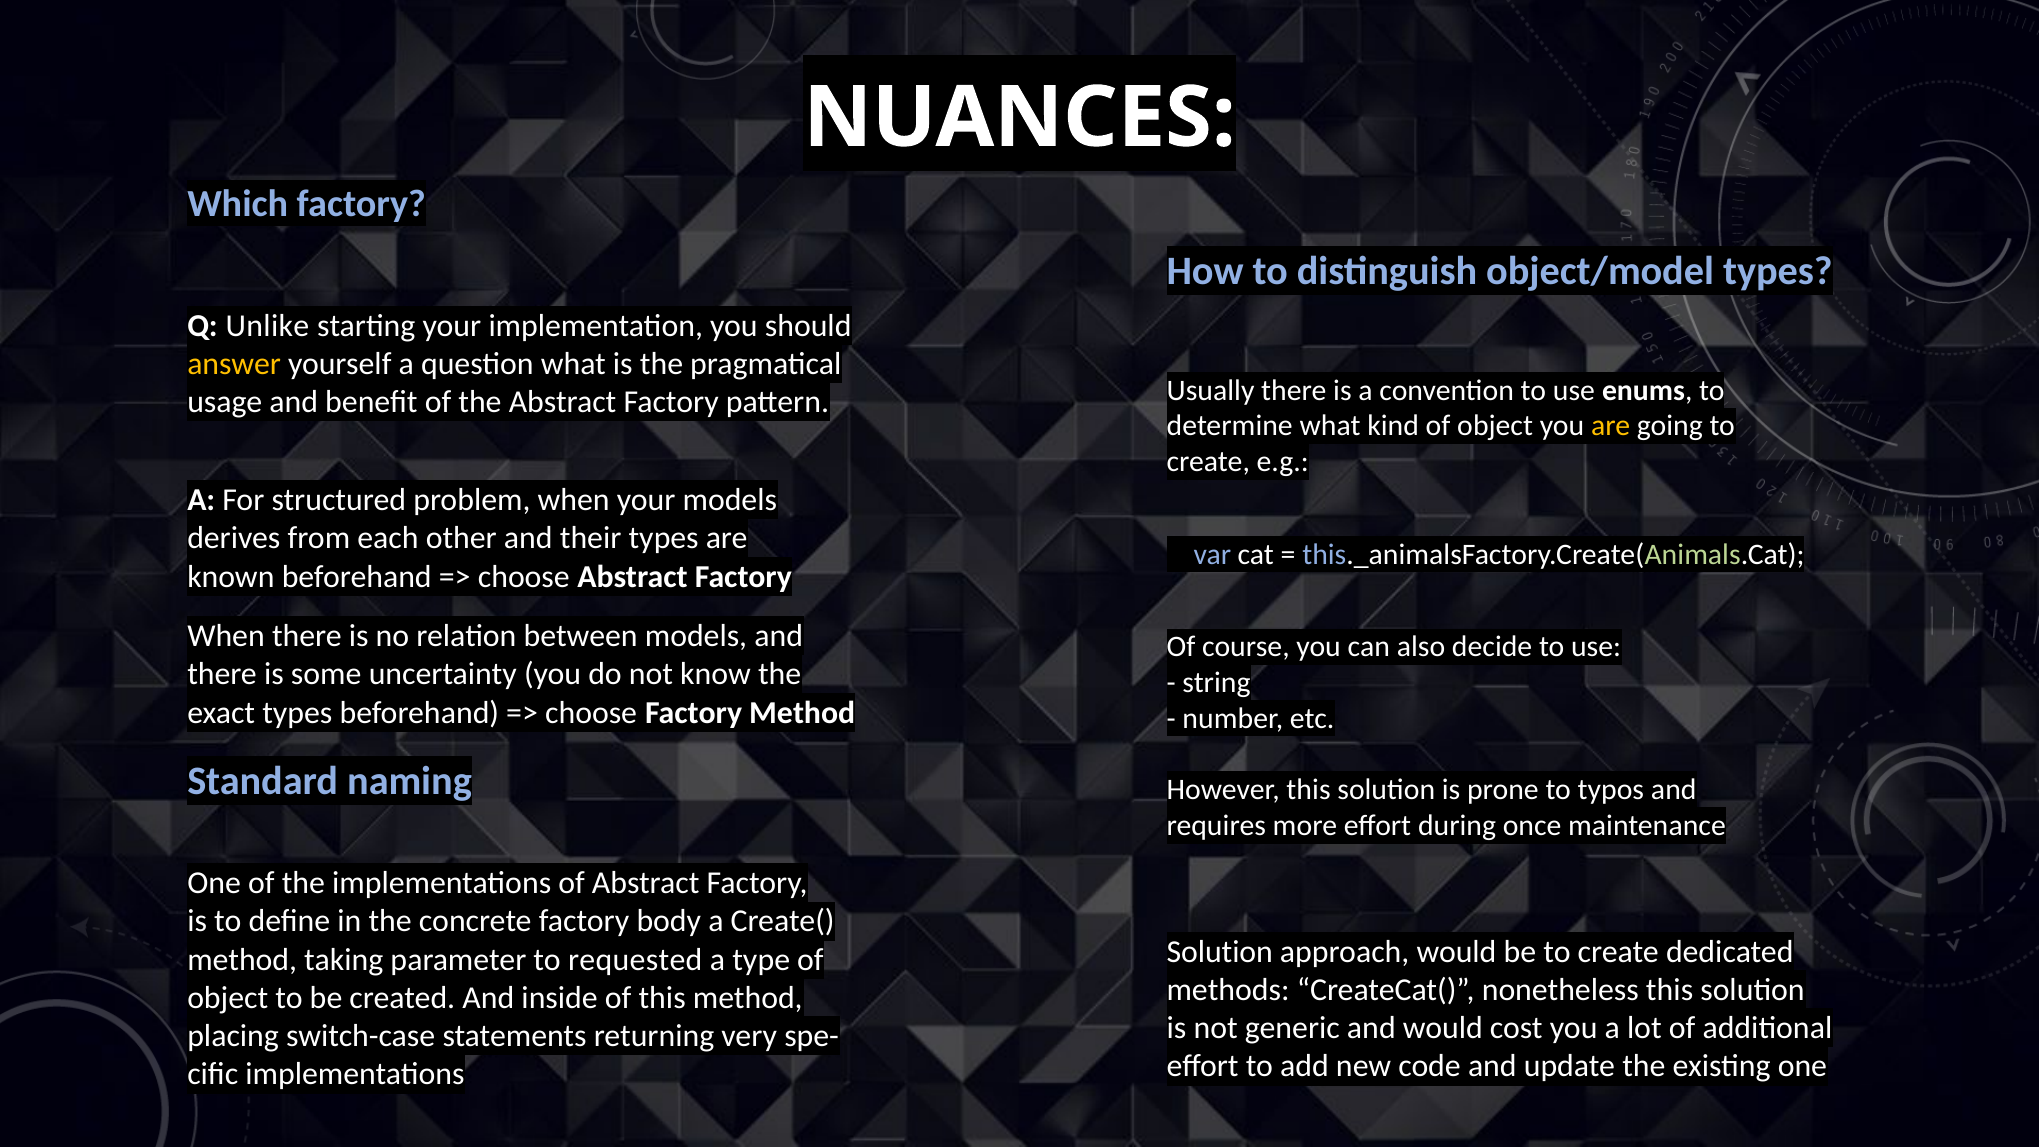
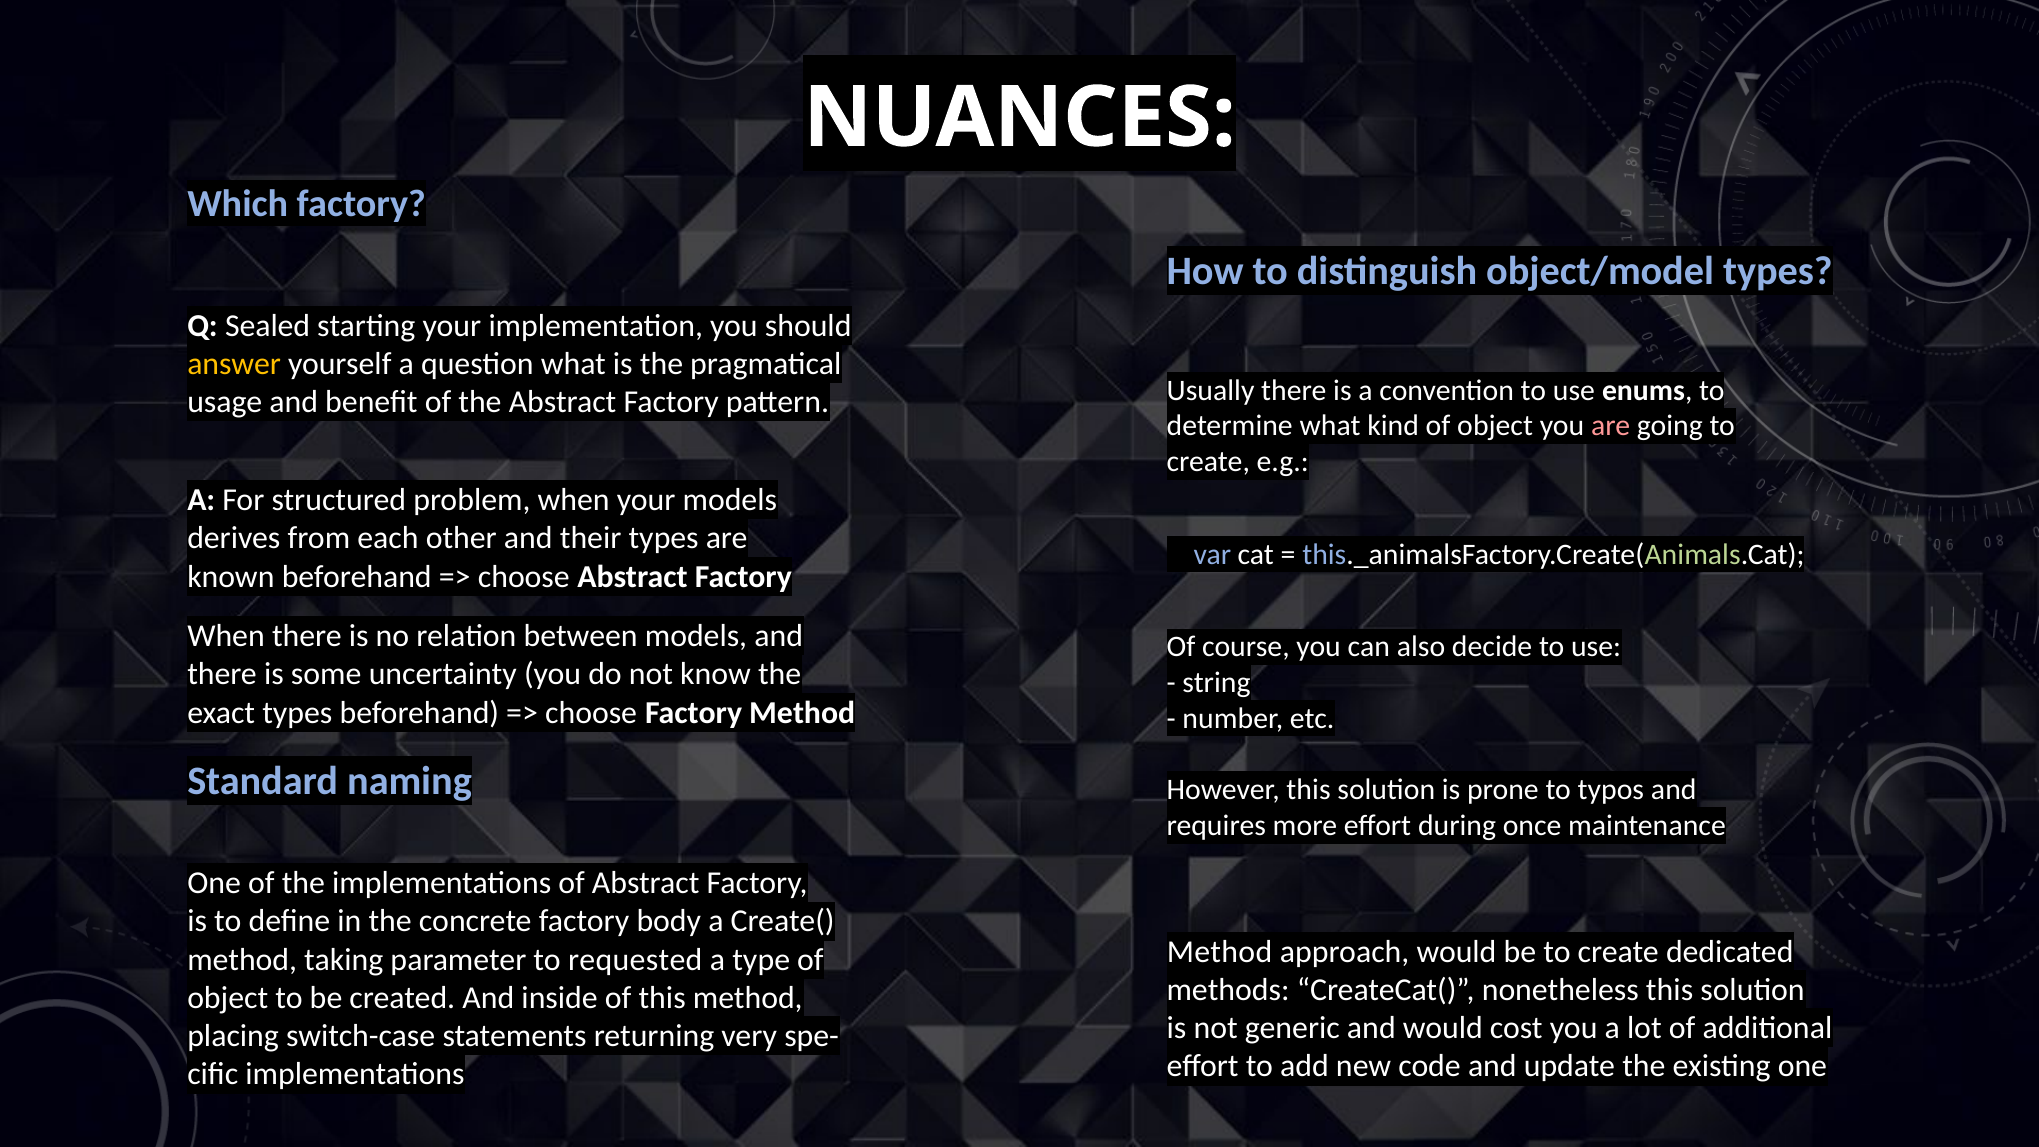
Unlike: Unlike -> Sealed
are at (1611, 426) colour: yellow -> pink
Solution at (1220, 952): Solution -> Method
